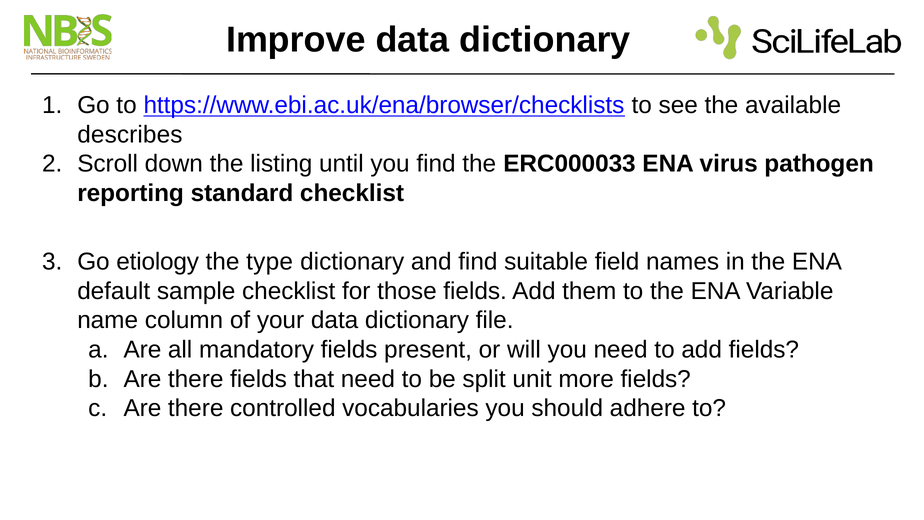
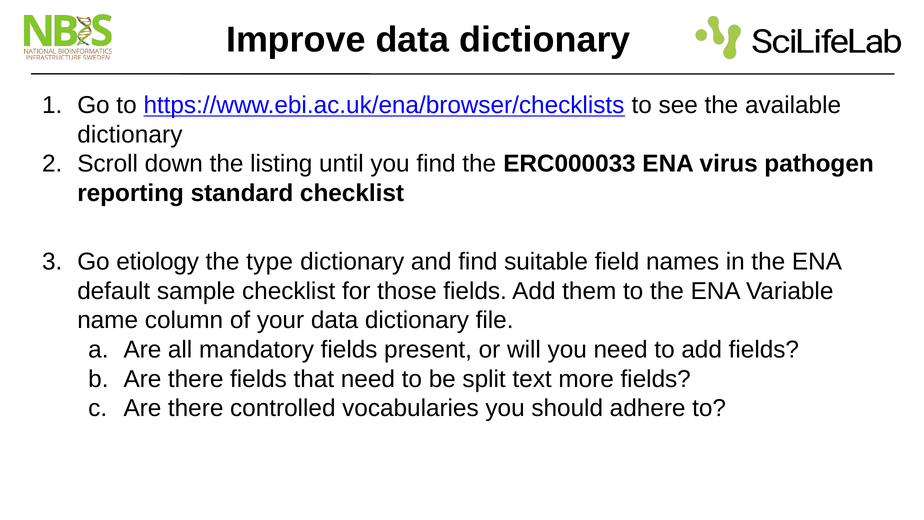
describes at (130, 135): describes -> dictionary
unit: unit -> text
